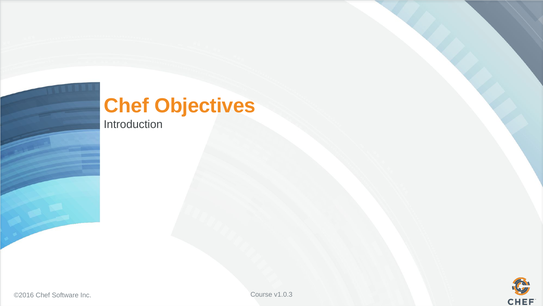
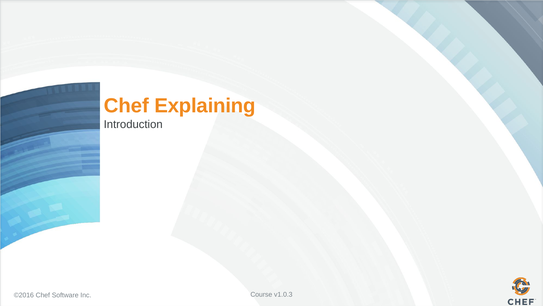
Objectives: Objectives -> Explaining
